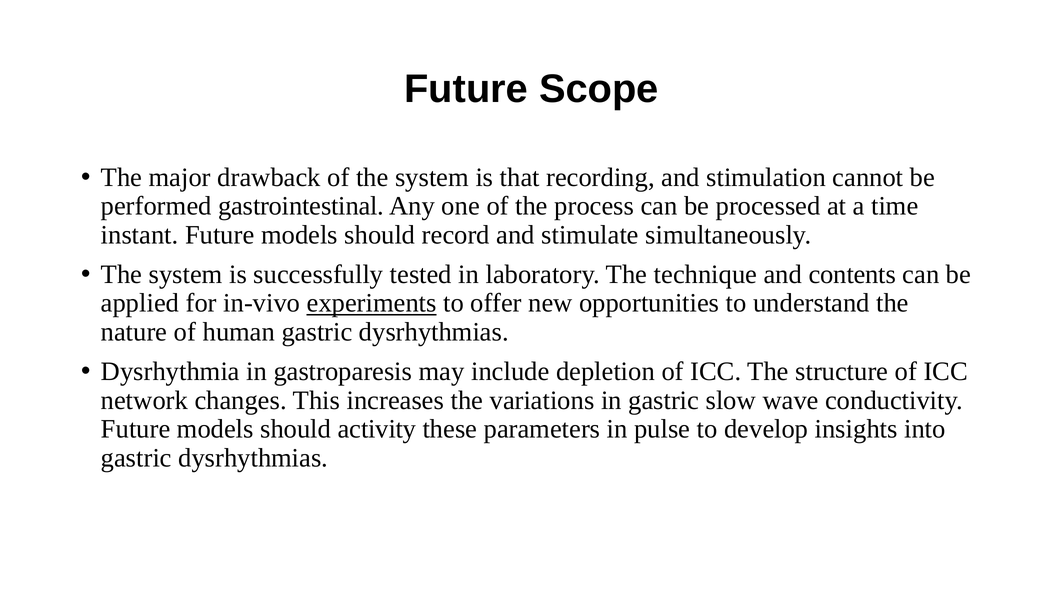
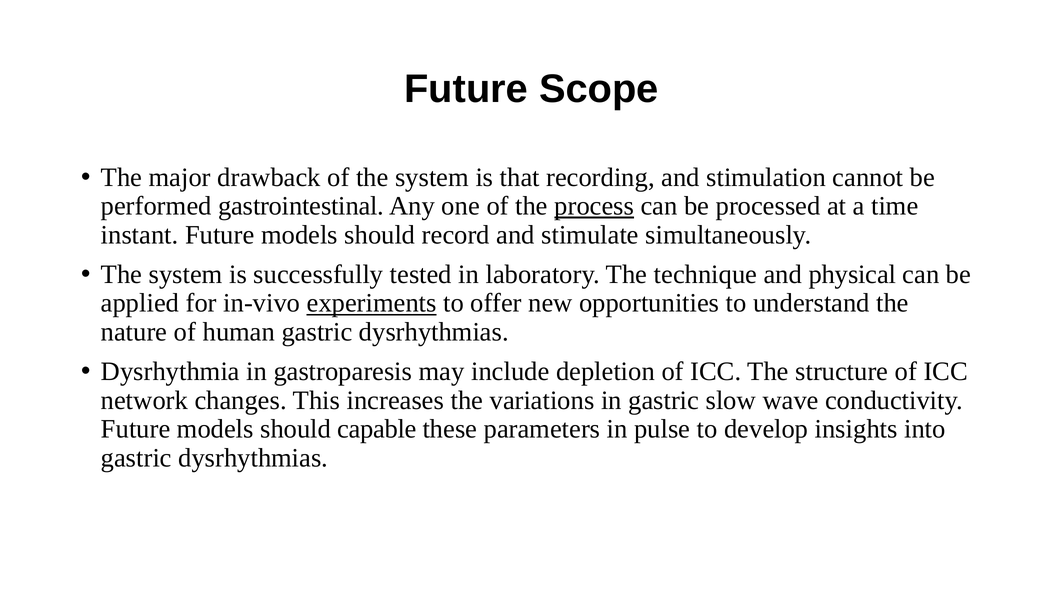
process underline: none -> present
contents: contents -> physical
activity: activity -> capable
